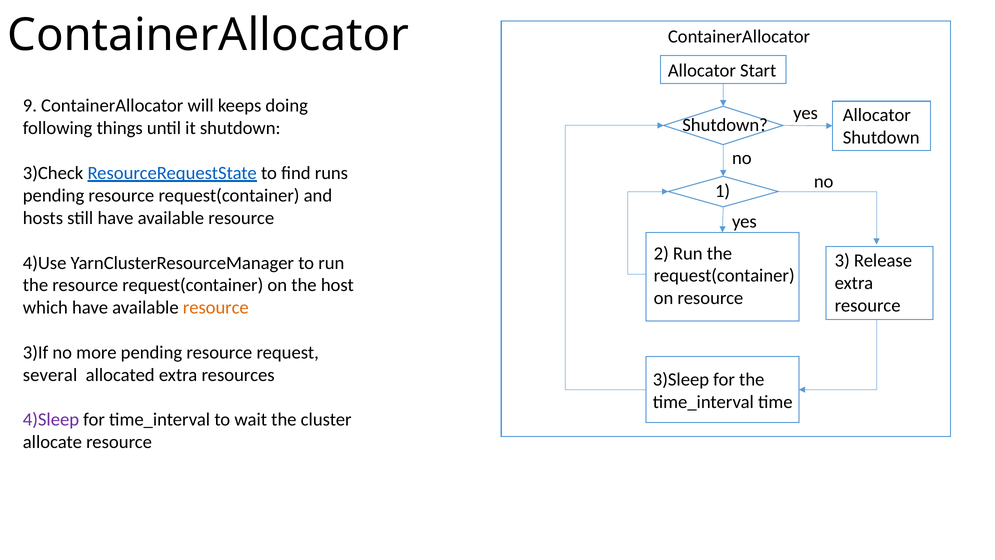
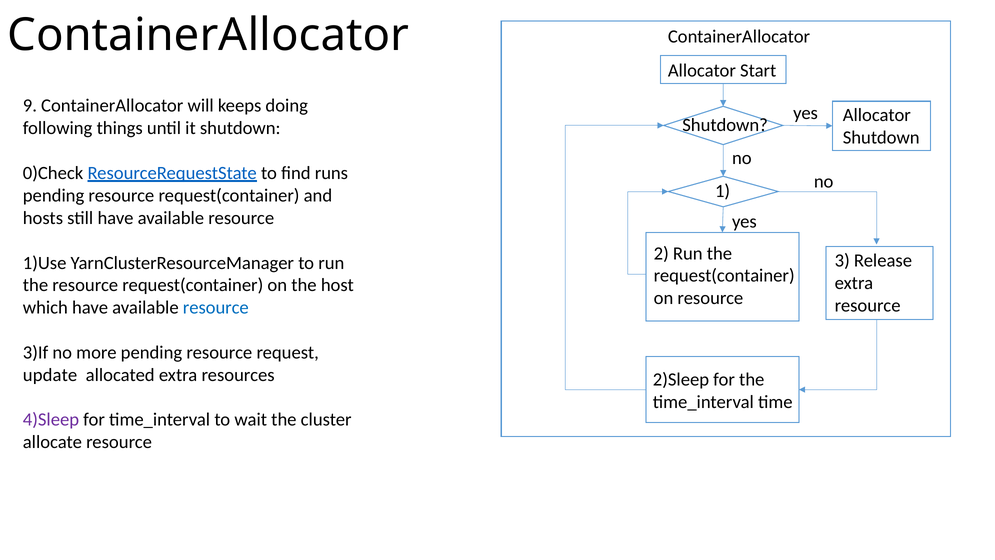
3)Check: 3)Check -> 0)Check
4)Use: 4)Use -> 1)Use
resource at (216, 308) colour: orange -> blue
several: several -> update
3)Sleep: 3)Sleep -> 2)Sleep
